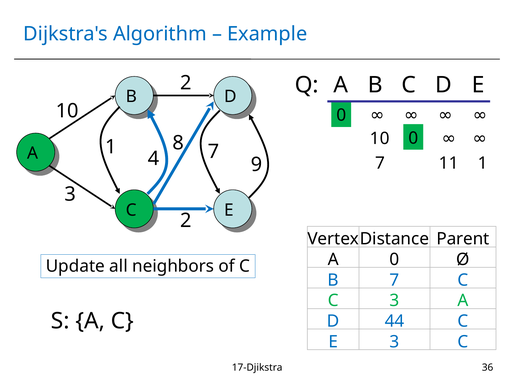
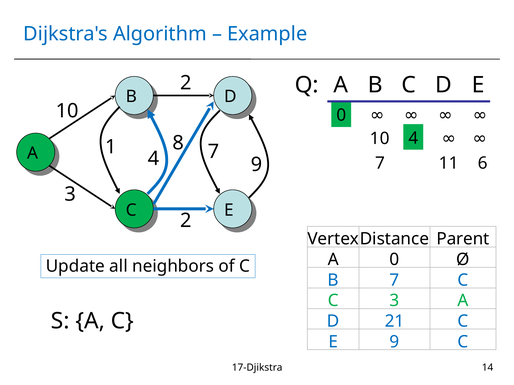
10 0: 0 -> 4
11 1: 1 -> 6
44: 44 -> 21
E 3: 3 -> 9
36: 36 -> 14
